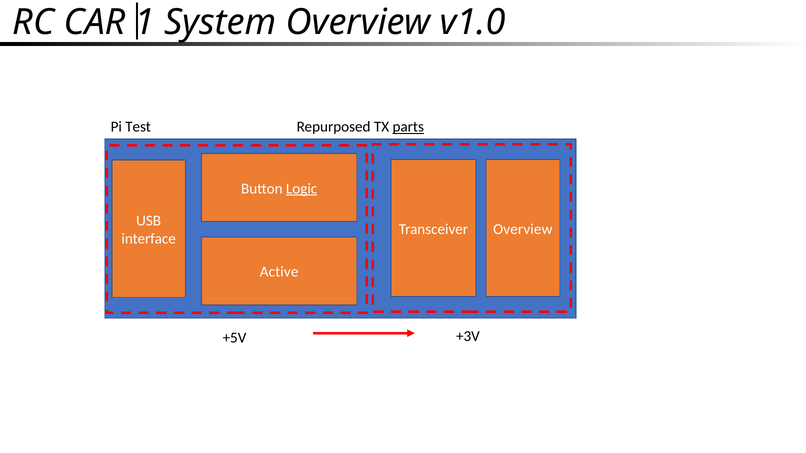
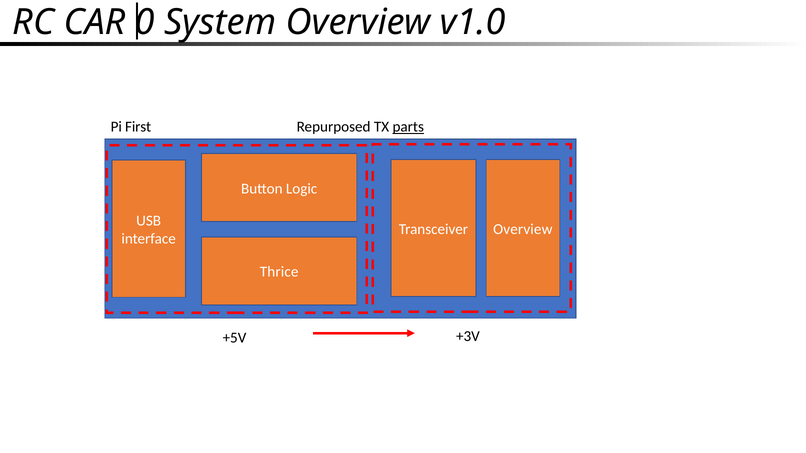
1: 1 -> 0
Test: Test -> First
Logic underline: present -> none
Active: Active -> Thrice
